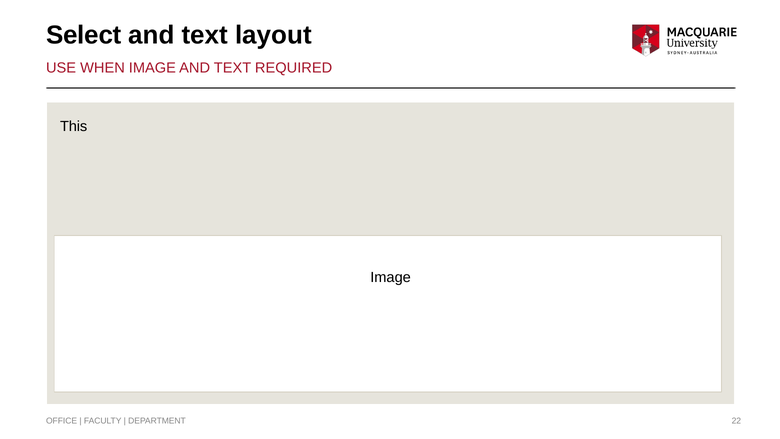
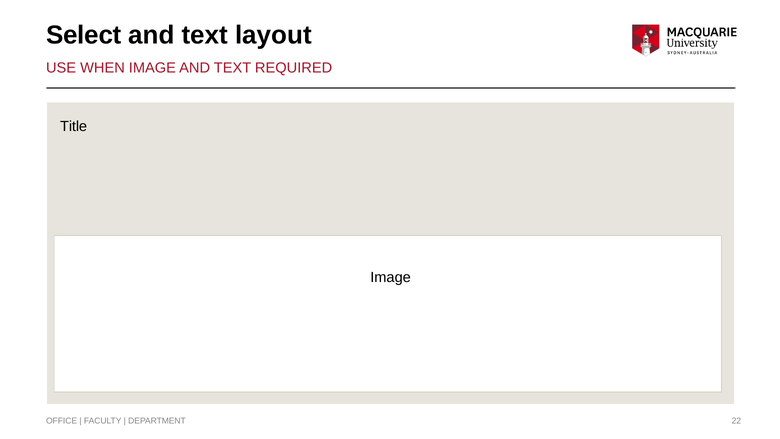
This: This -> Title
